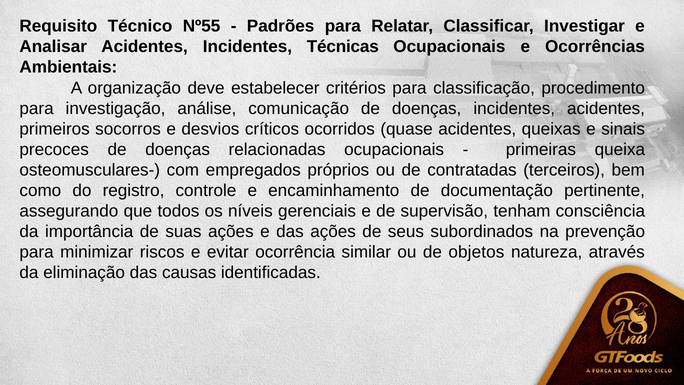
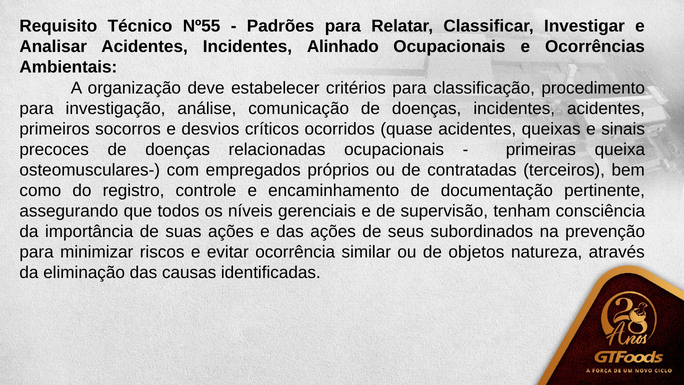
Técnicas: Técnicas -> Alinhado
